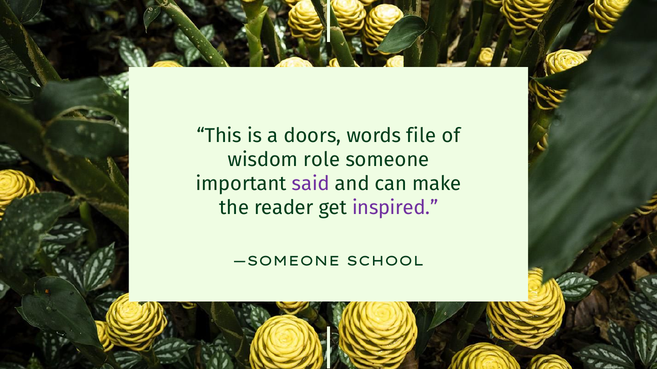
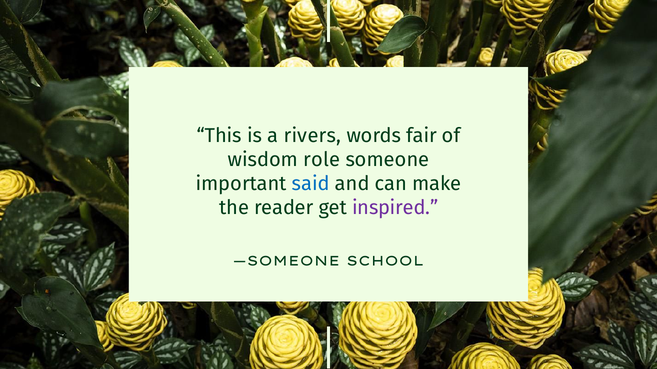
doors: doors -> rivers
file: file -> fair
said colour: purple -> blue
